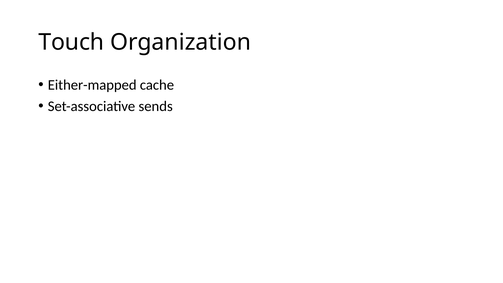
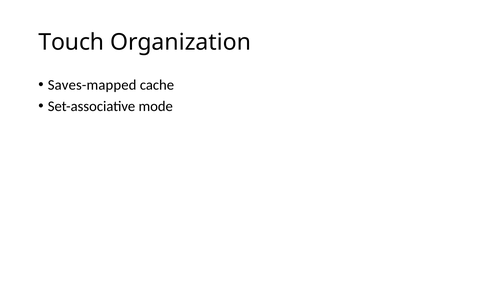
Either-mapped: Either-mapped -> Saves-mapped
sends: sends -> mode
